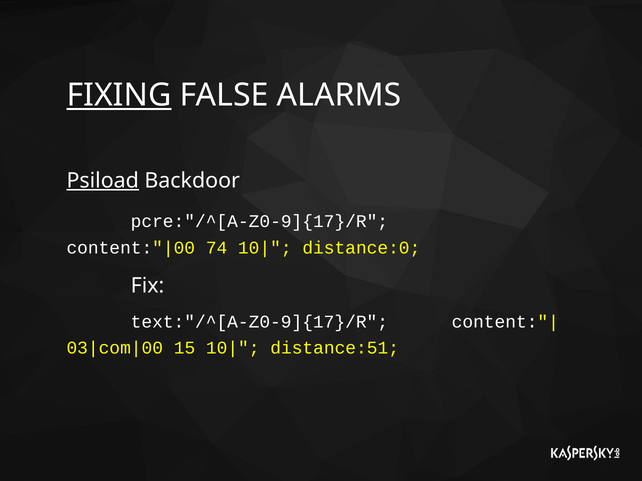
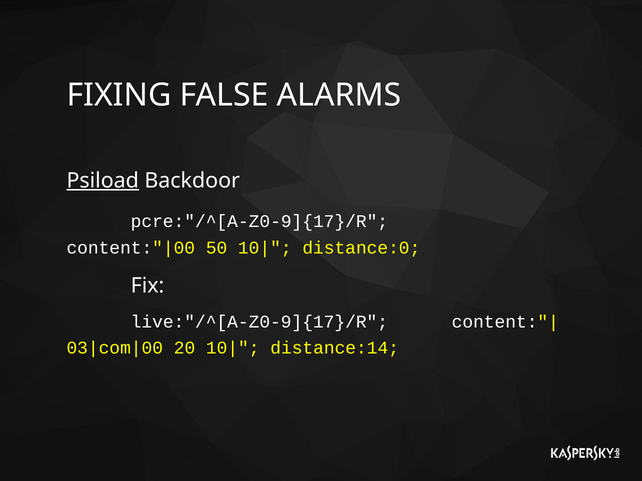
FIXING underline: present -> none
74: 74 -> 50
text:"/^[A-Z0-9]{17}/R: text:"/^[A-Z0-9]{17}/R -> live:"/^[A-Z0-9]{17}/R
15: 15 -> 20
distance:51: distance:51 -> distance:14
